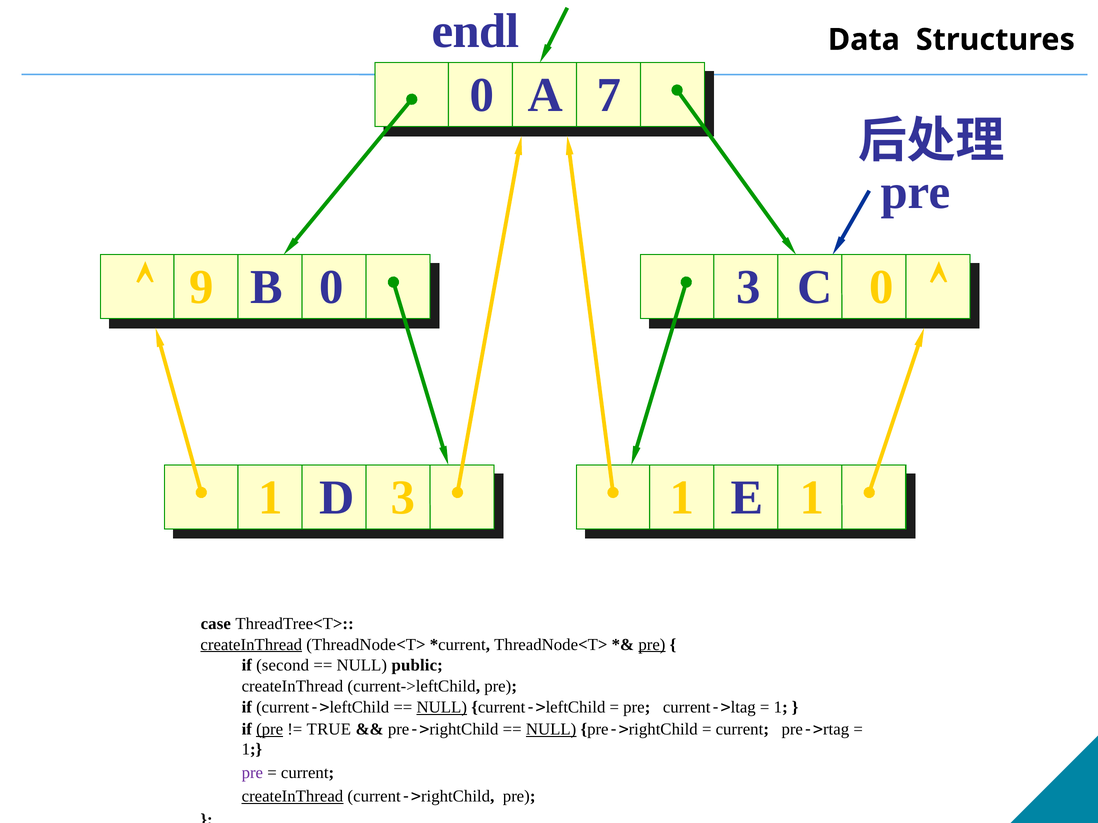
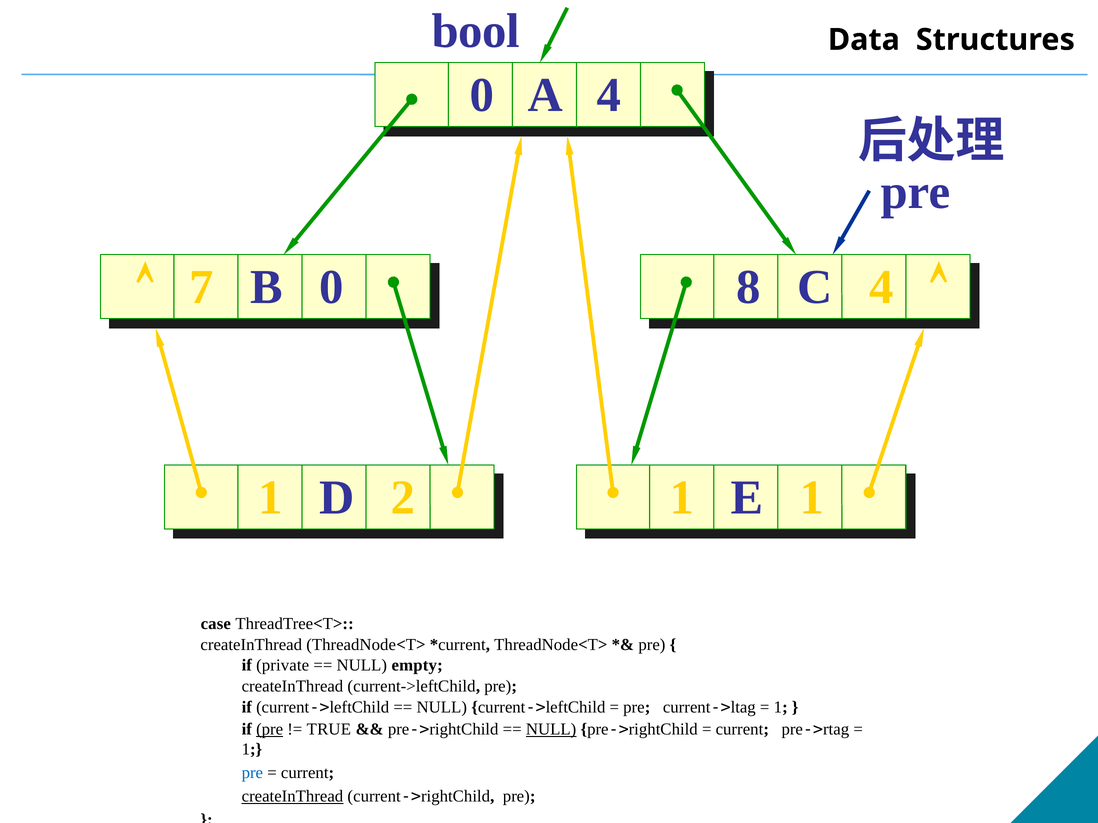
endl: endl -> bool
A 7: 7 -> 4
9: 9 -> 7
0 3: 3 -> 8
C 0: 0 -> 4
D 3: 3 -> 2
createInThread at (251, 645) underline: present -> none
pre at (652, 645) underline: present -> none
second: second -> private
public: public -> empty
NULL at (442, 708) underline: present -> none
pre at (252, 773) colour: purple -> blue
